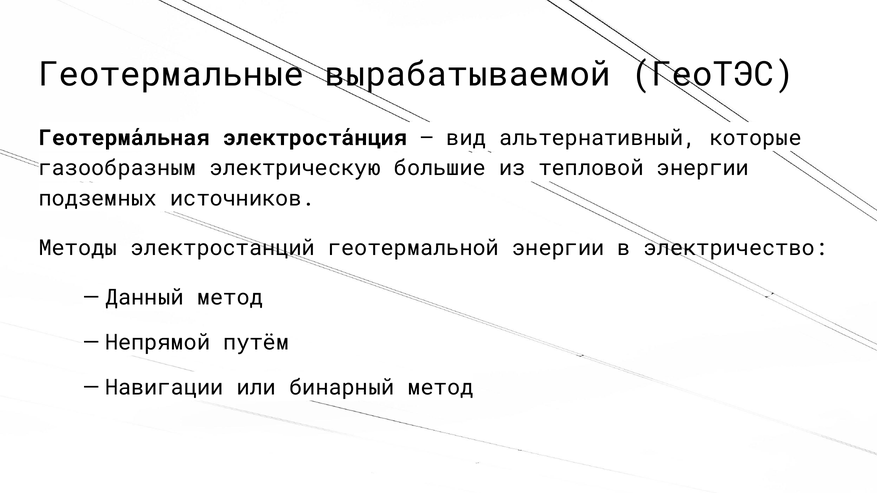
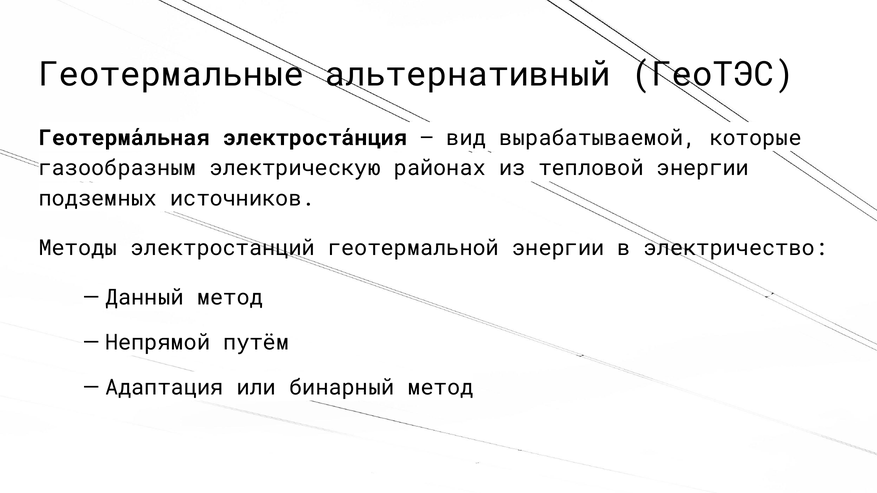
вырабатываемой: вырабатываемой -> альтернативный
альтернативный: альтернативный -> вырабатываемой
большие: большие -> районах
Навигации: Навигации -> Адаптация
